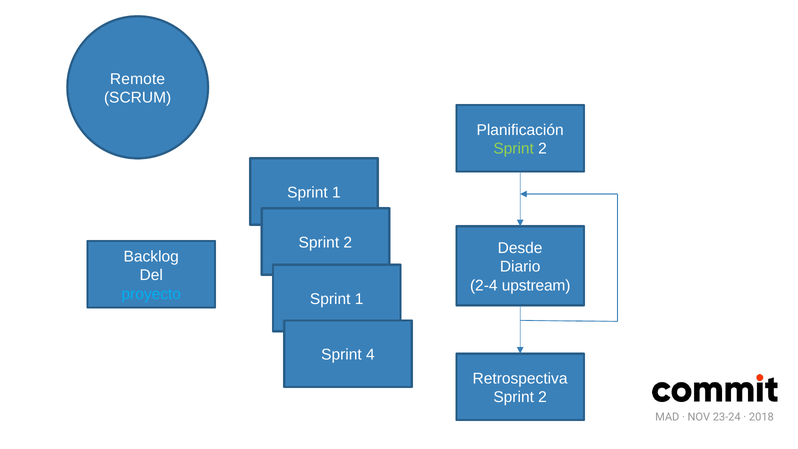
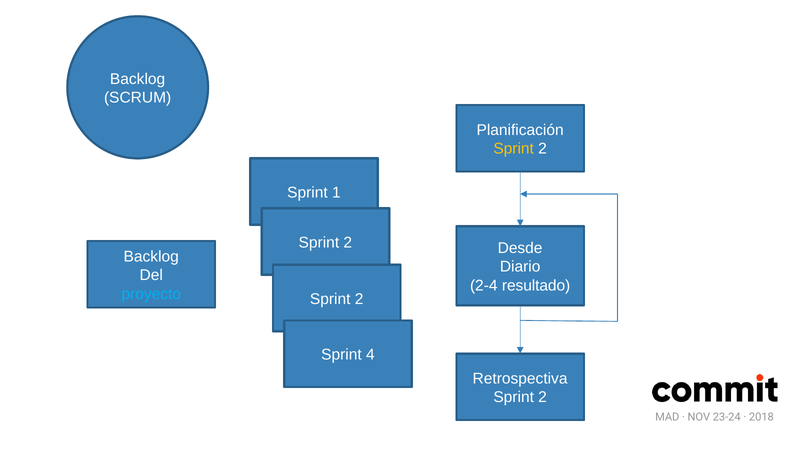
Remote at (138, 79): Remote -> Backlog
Sprint at (514, 149) colour: light green -> yellow
upstream: upstream -> resultado
1 at (359, 299): 1 -> 2
